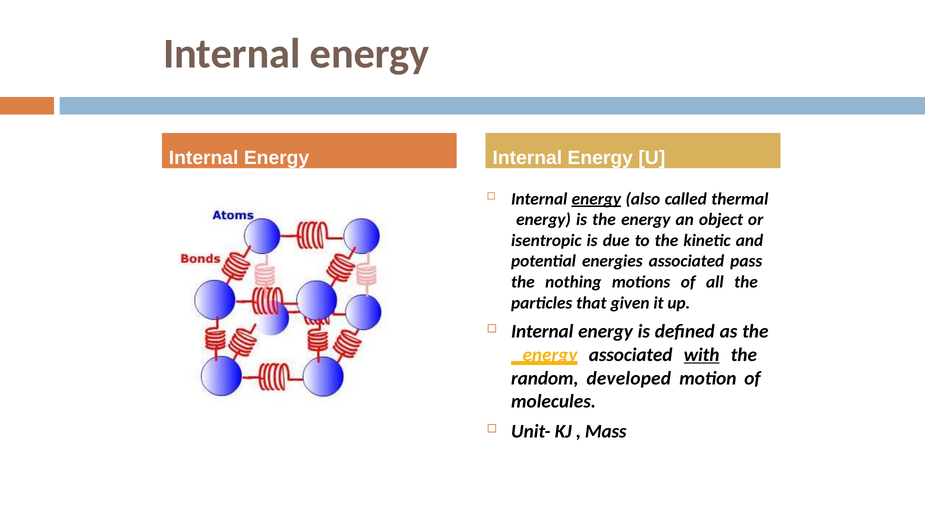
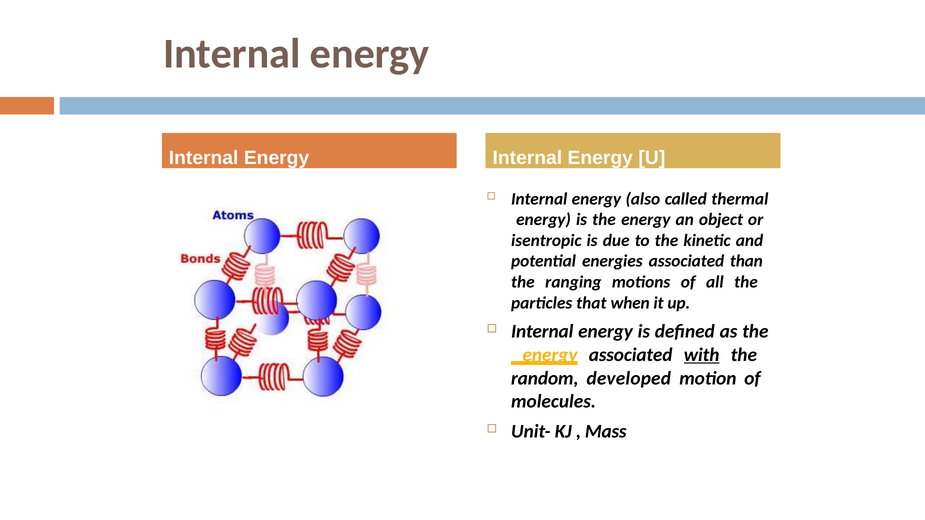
energy at (596, 199) underline: present -> none
pass: pass -> than
nothing: nothing -> ranging
given: given -> when
